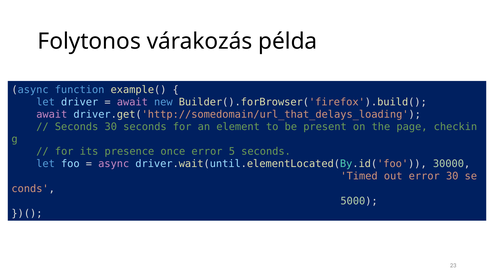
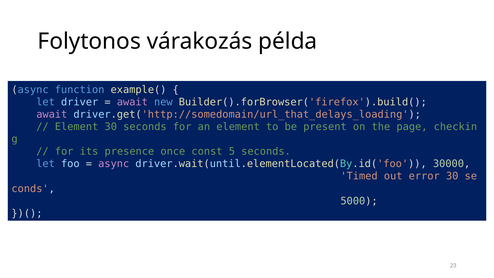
Seconds at (77, 127): Seconds -> Element
once error: error -> const
